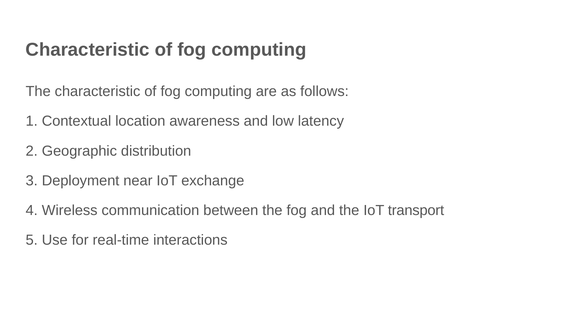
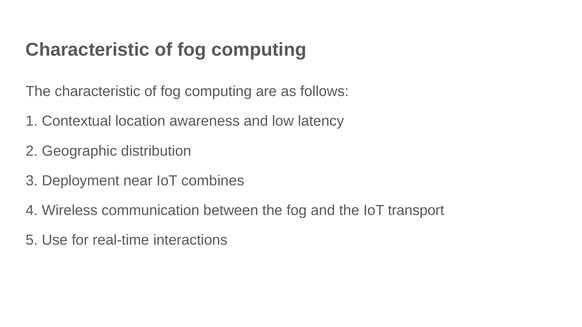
exchange: exchange -> combines
